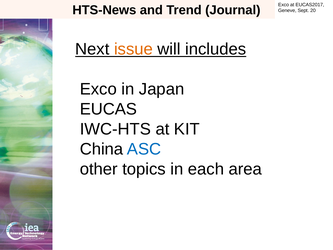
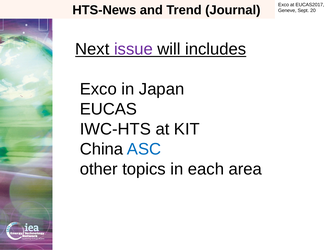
issue colour: orange -> purple
